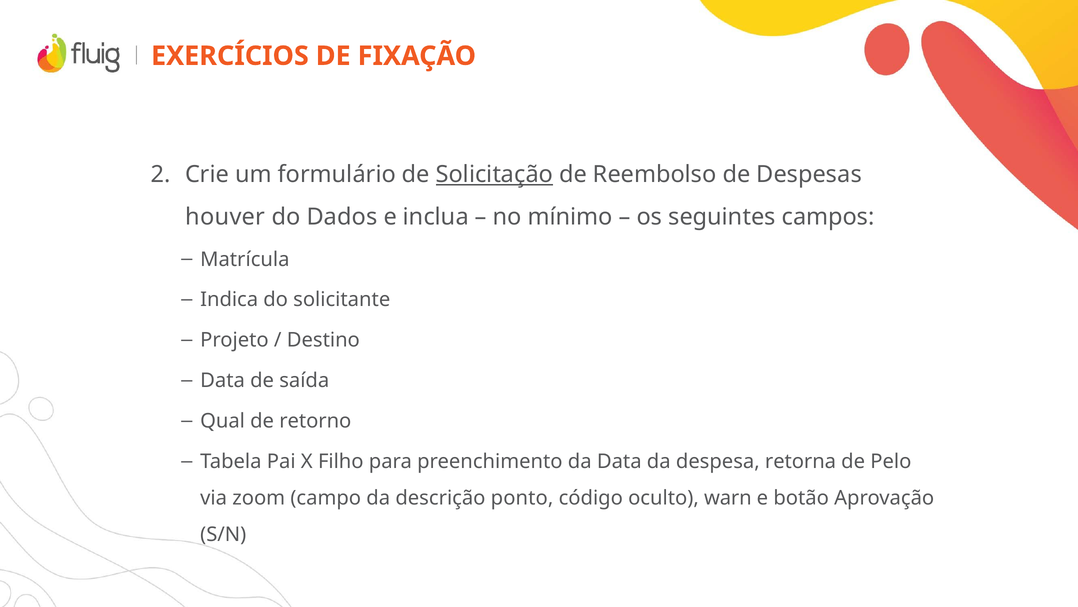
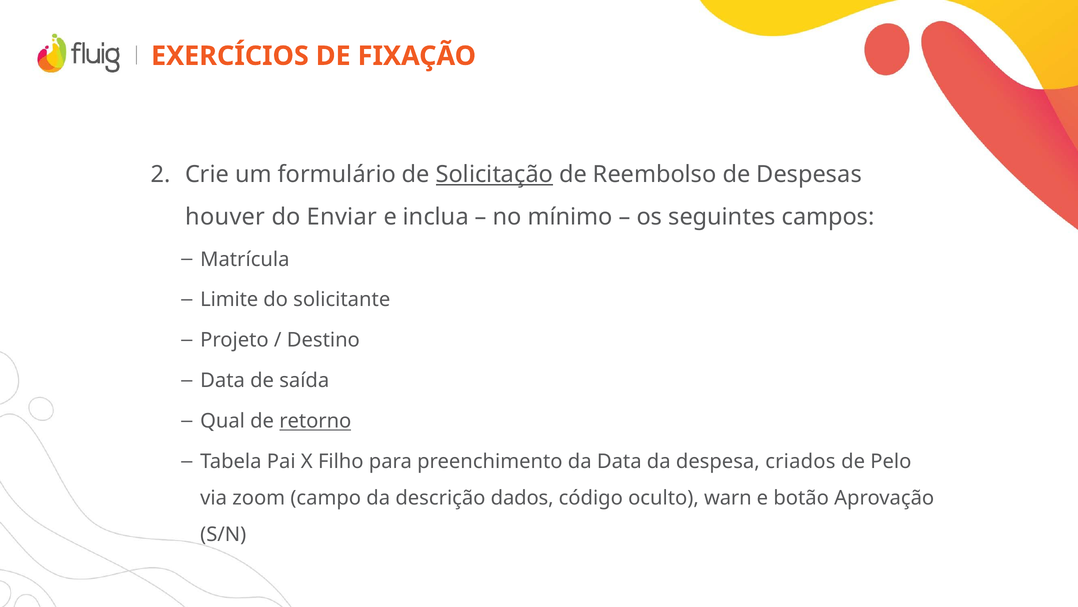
Dados: Dados -> Enviar
Indica: Indica -> Limite
retorno underline: none -> present
retorna: retorna -> criados
ponto: ponto -> dados
